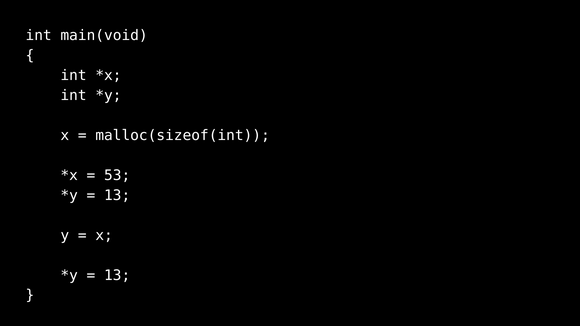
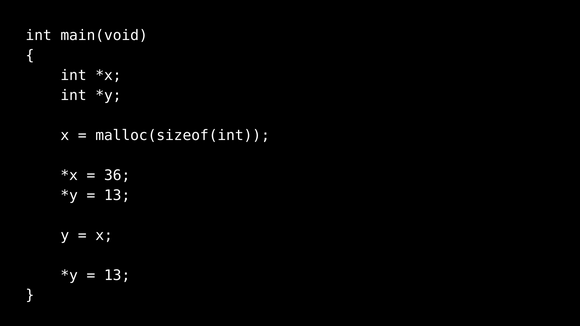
53: 53 -> 36
